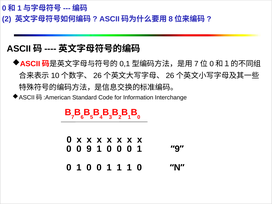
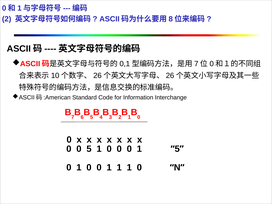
0 9: 9 -> 5
9 at (177, 149): 9 -> 5
